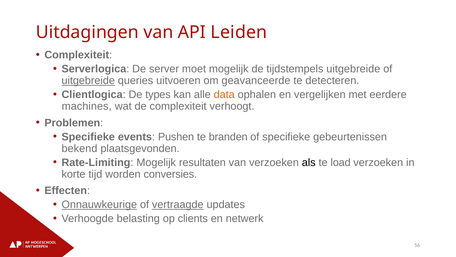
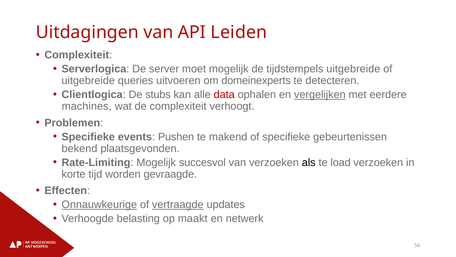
uitgebreide at (88, 81) underline: present -> none
geavanceerde: geavanceerde -> domeinexperts
types: types -> stubs
data colour: orange -> red
vergelijken underline: none -> present
branden: branden -> makend
resultaten: resultaten -> succesvol
conversies: conversies -> gevraagde
clients: clients -> maakt
